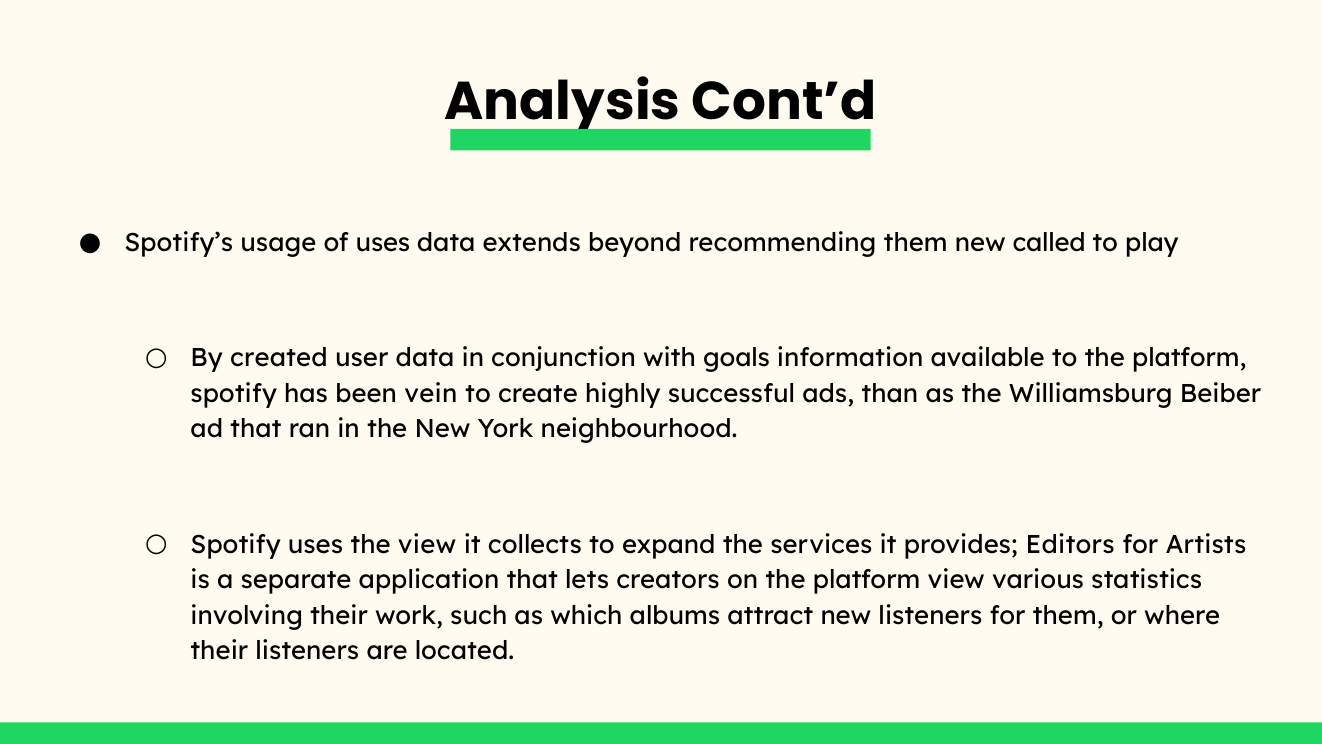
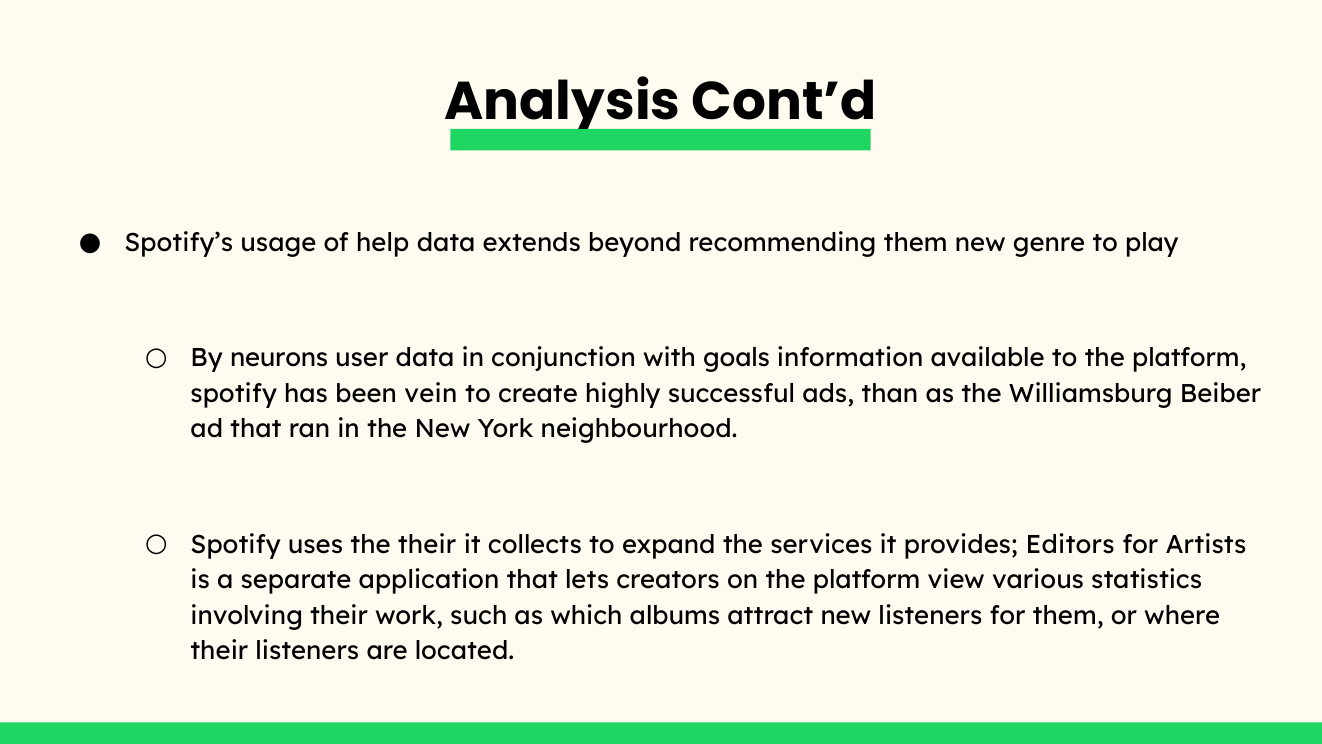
of uses: uses -> help
called: called -> genre
created: created -> neurons
the view: view -> their
